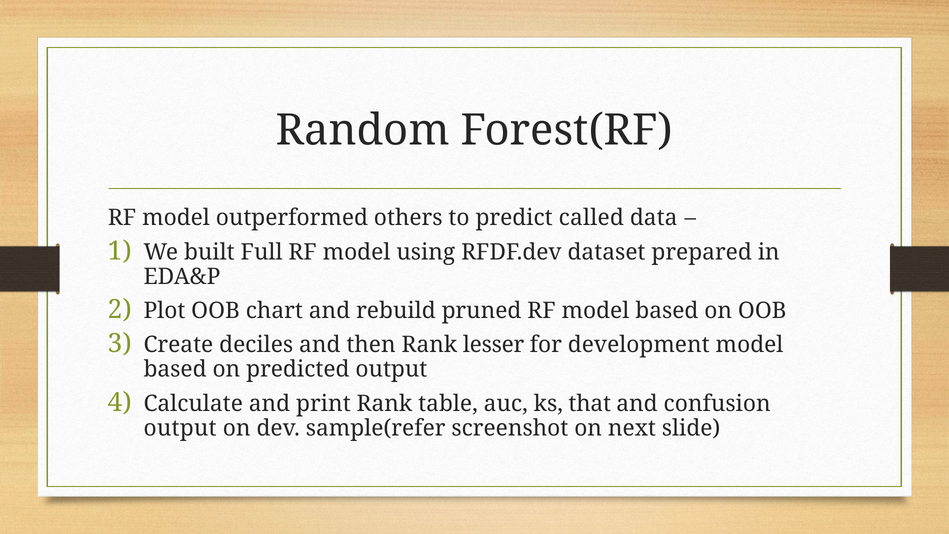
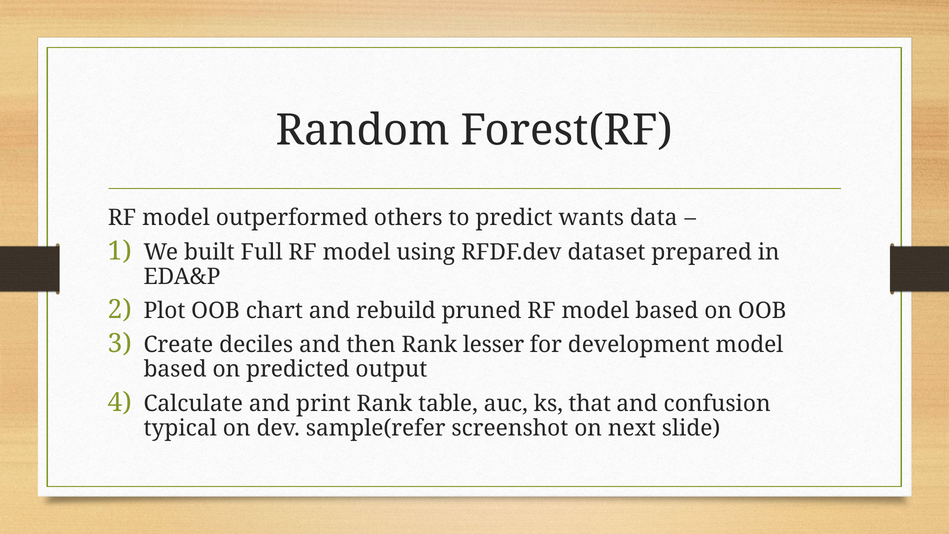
called: called -> wants
output at (180, 428): output -> typical
